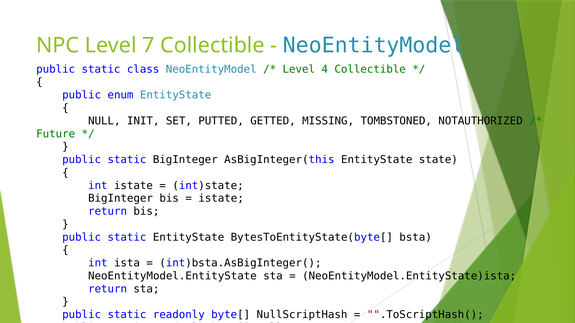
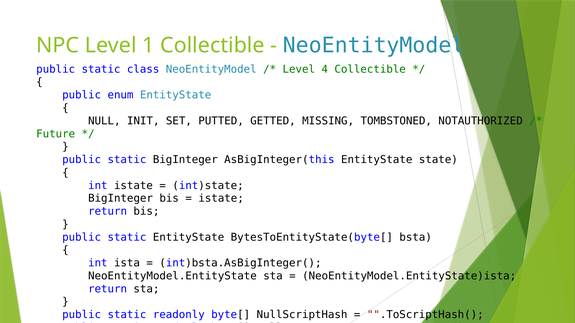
7: 7 -> 1
